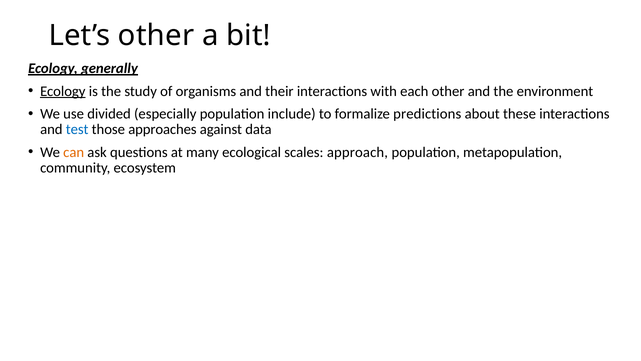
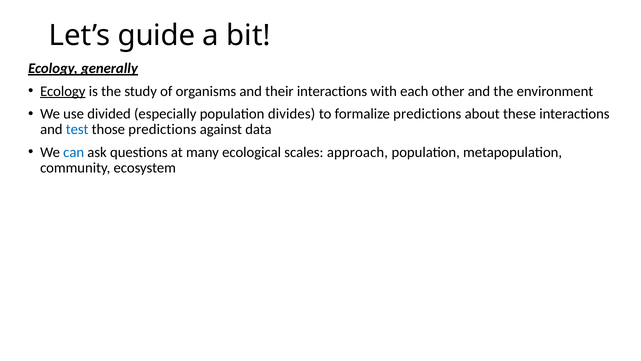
Let’s other: other -> guide
include: include -> divides
those approaches: approaches -> predictions
can at (74, 152) colour: orange -> blue
